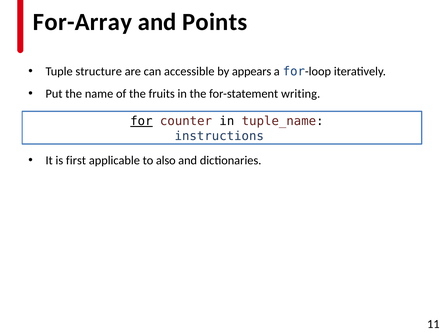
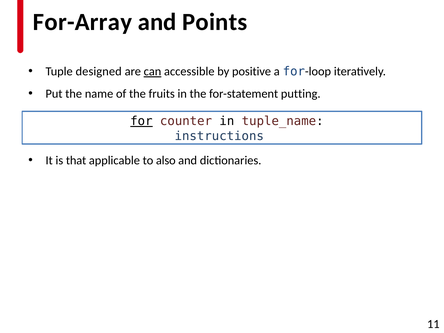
structure: structure -> designed
can underline: none -> present
appears: appears -> positive
writing: writing -> putting
first: first -> that
